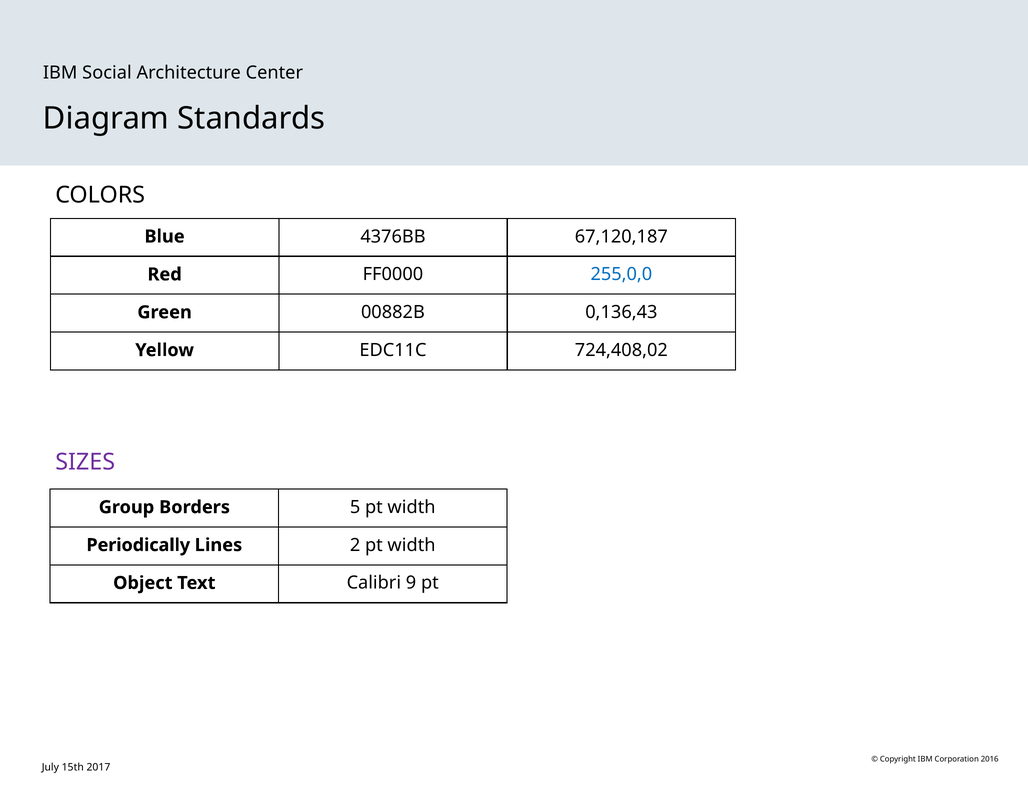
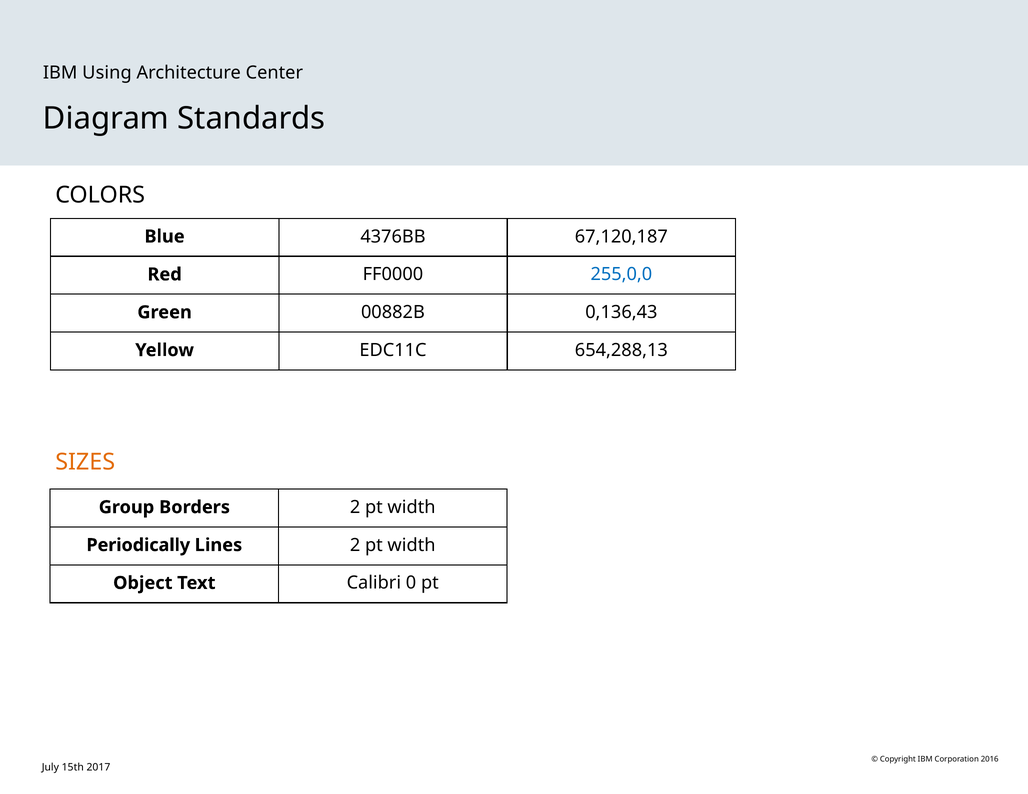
Social: Social -> Using
724,408,02: 724,408,02 -> 654,288,13
SIZES colour: purple -> orange
Borders 5: 5 -> 2
9: 9 -> 0
